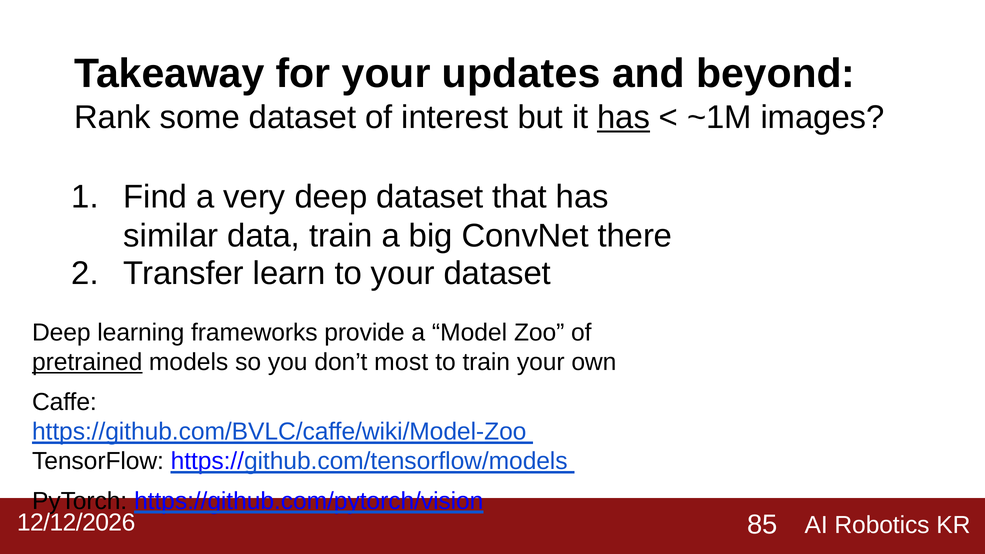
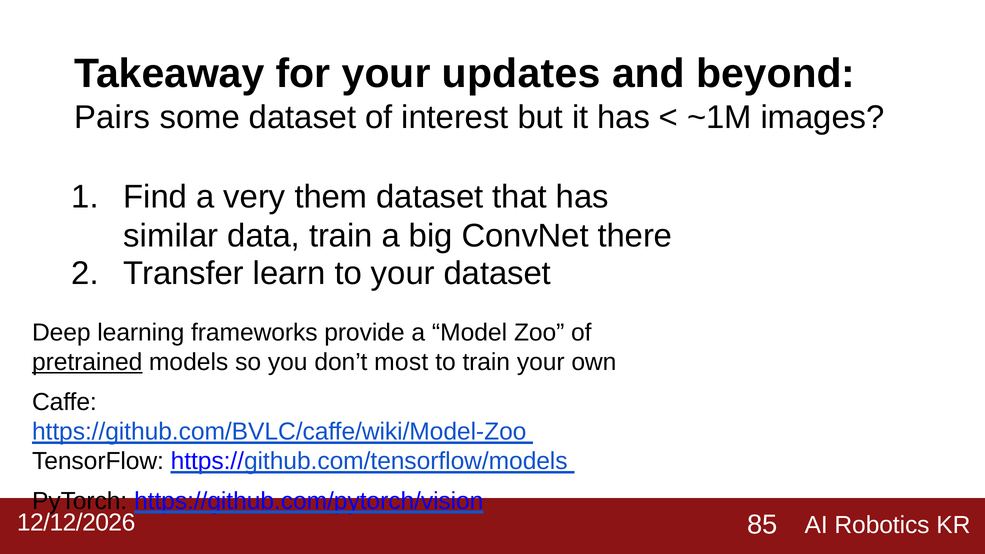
Rank: Rank -> Pairs
has at (624, 118) underline: present -> none
very deep: deep -> them
